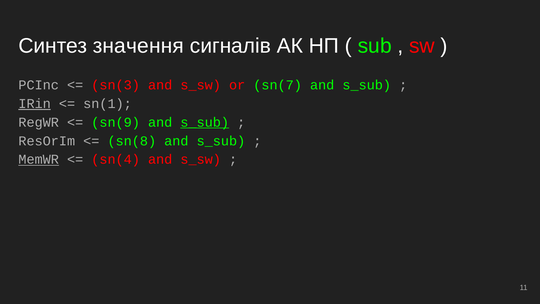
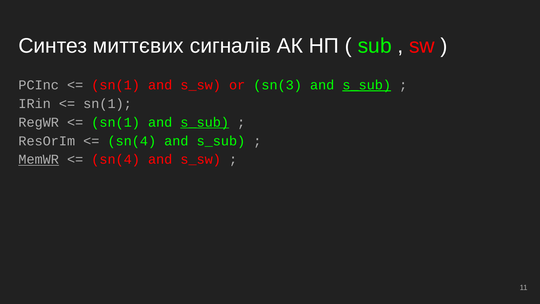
значення: значення -> миттєвих
sn(3 at (116, 85): sn(3 -> sn(1
sn(7: sn(7 -> sn(3
s_sub at (367, 85) underline: none -> present
IRin underline: present -> none
sn(9 at (116, 122): sn(9 -> sn(1
sn(8 at (132, 141): sn(8 -> sn(4
